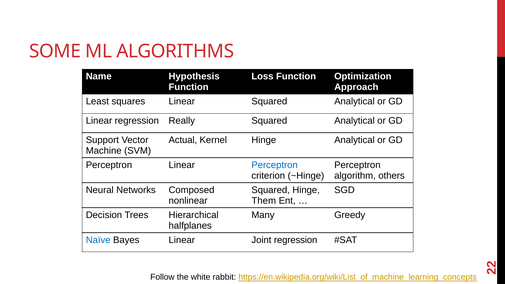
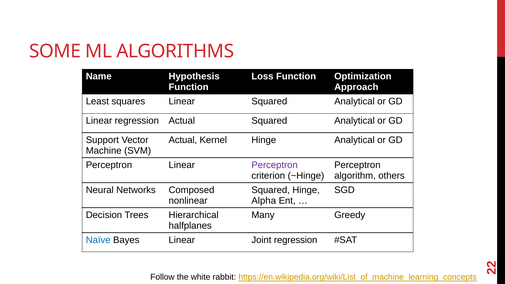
regression Really: Really -> Actual
Perceptron at (275, 165) colour: blue -> purple
Them: Them -> Alpha
